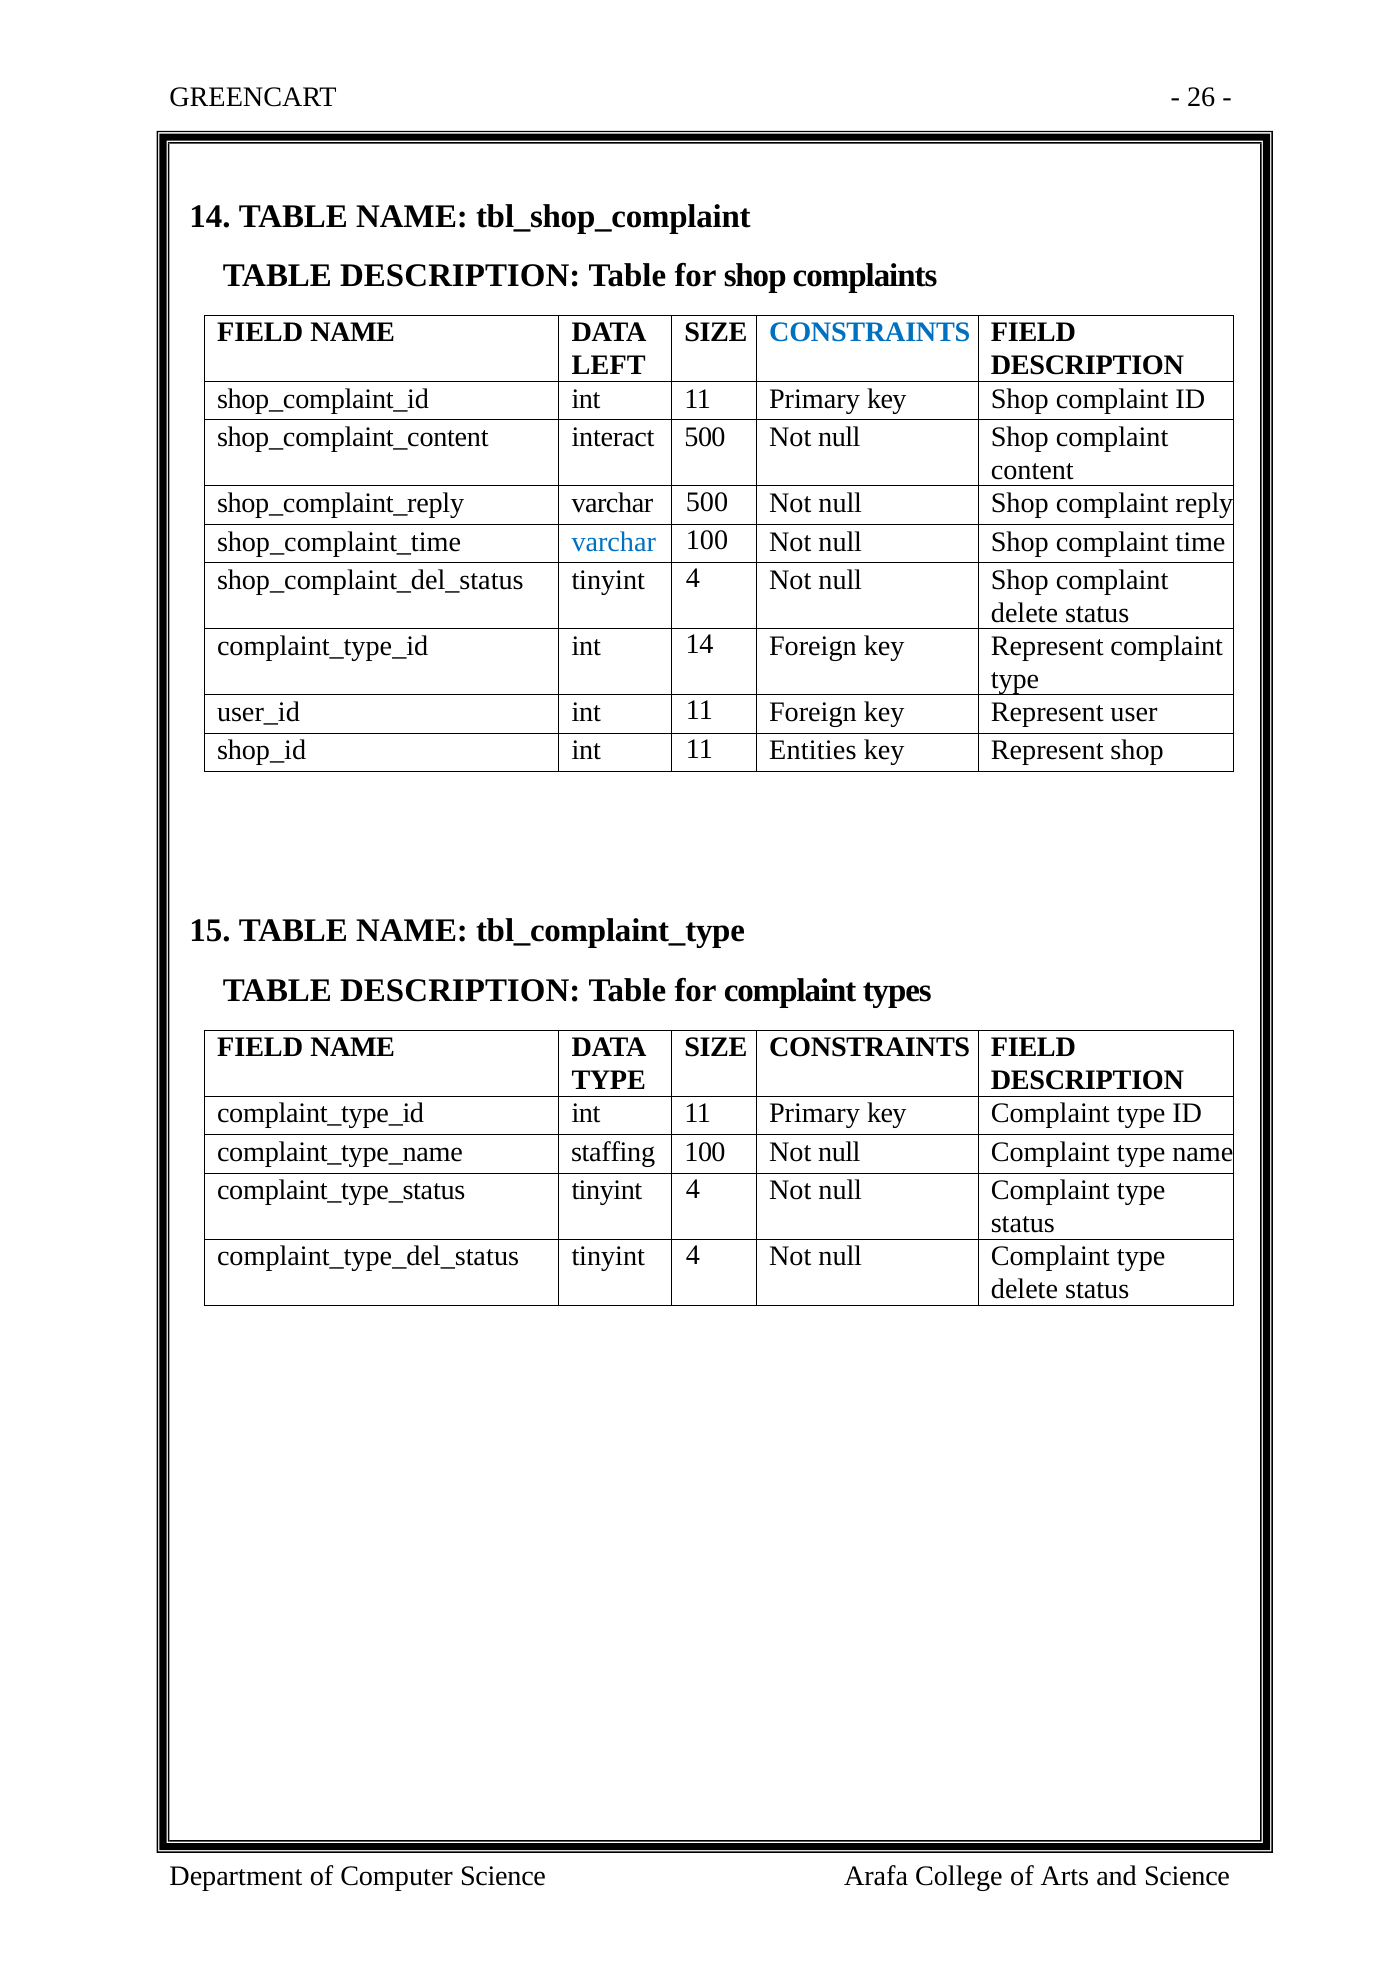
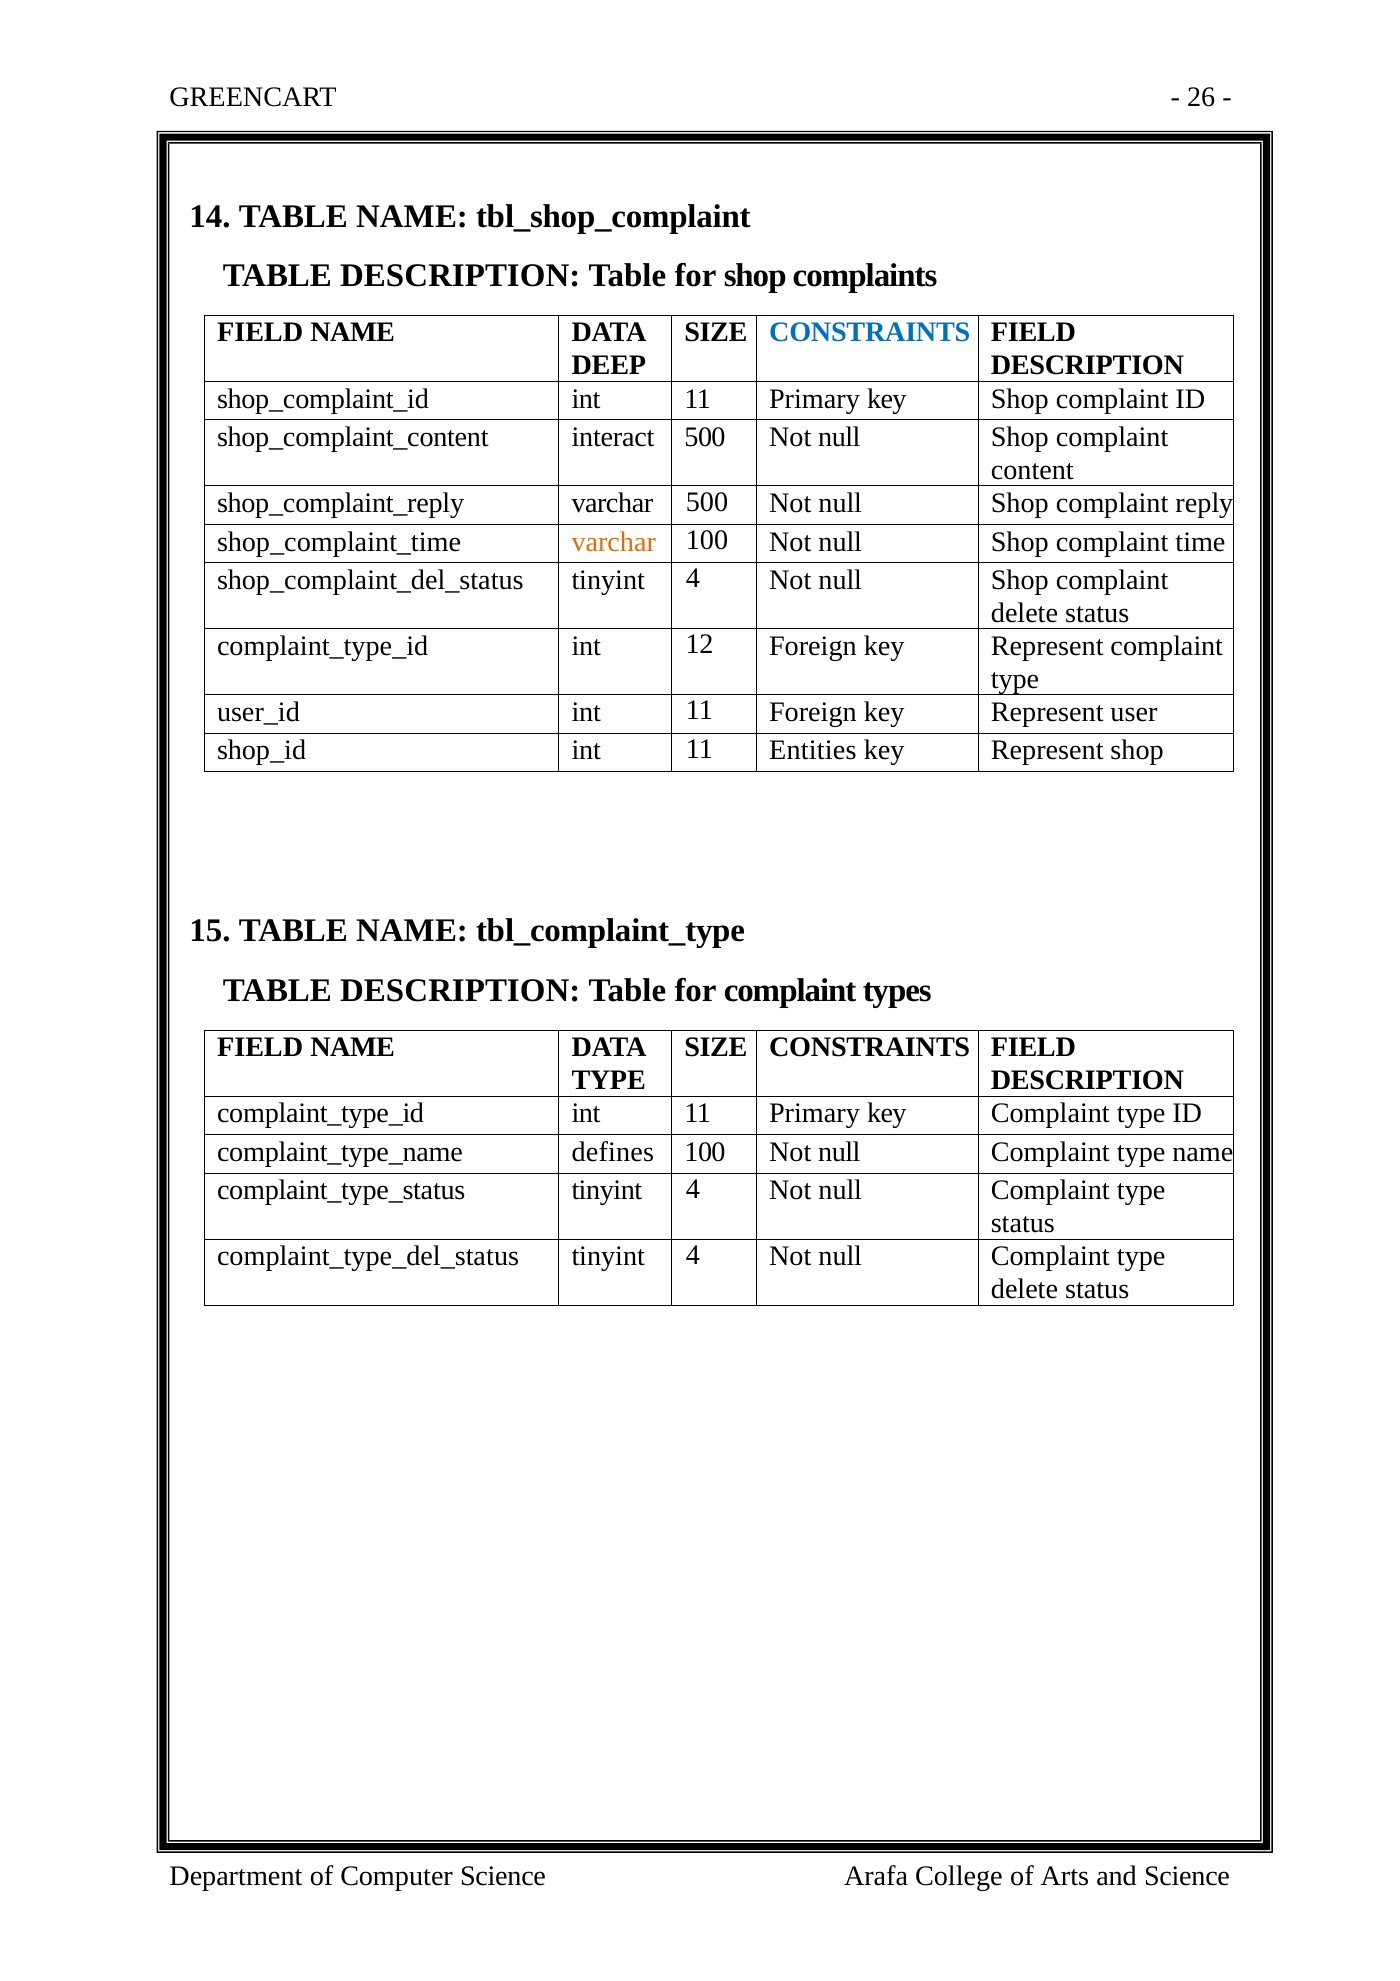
LEFT: LEFT -> DEEP
varchar at (614, 542) colour: blue -> orange
int 14: 14 -> 12
staffing: staffing -> defines
